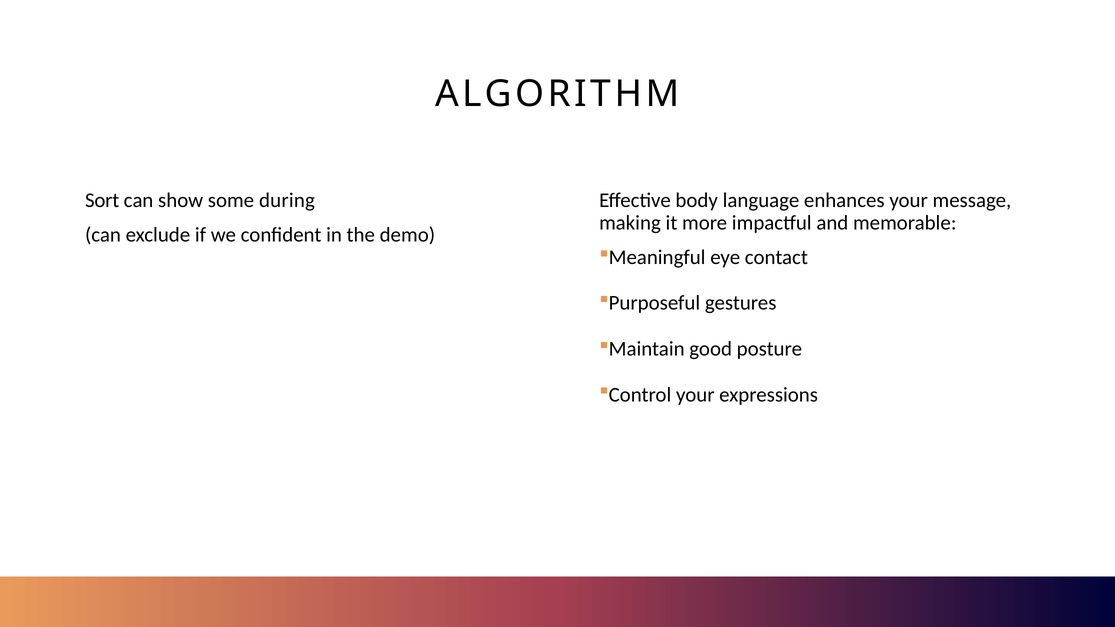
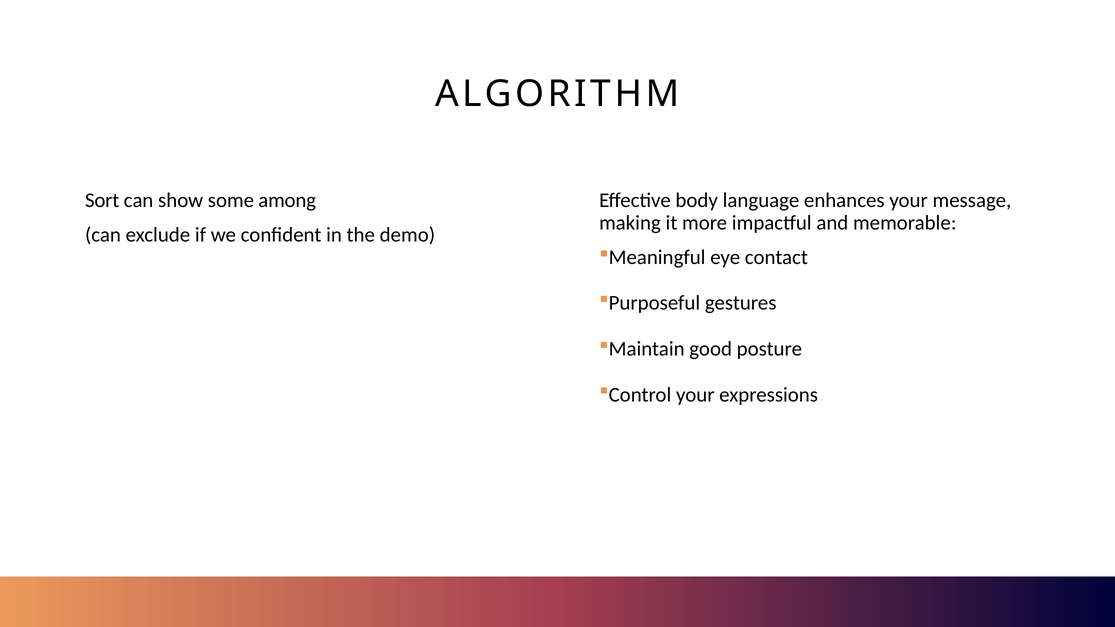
during: during -> among
